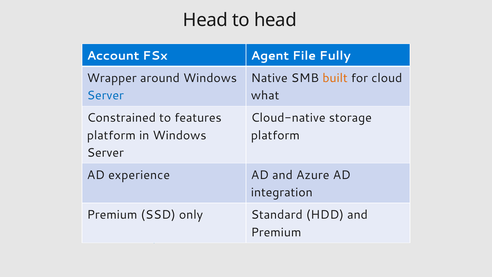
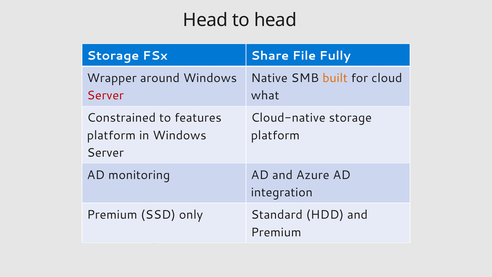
Account at (113, 56): Account -> Storage
Agent: Agent -> Share
Server at (105, 95) colour: blue -> red
experience: experience -> monitoring
